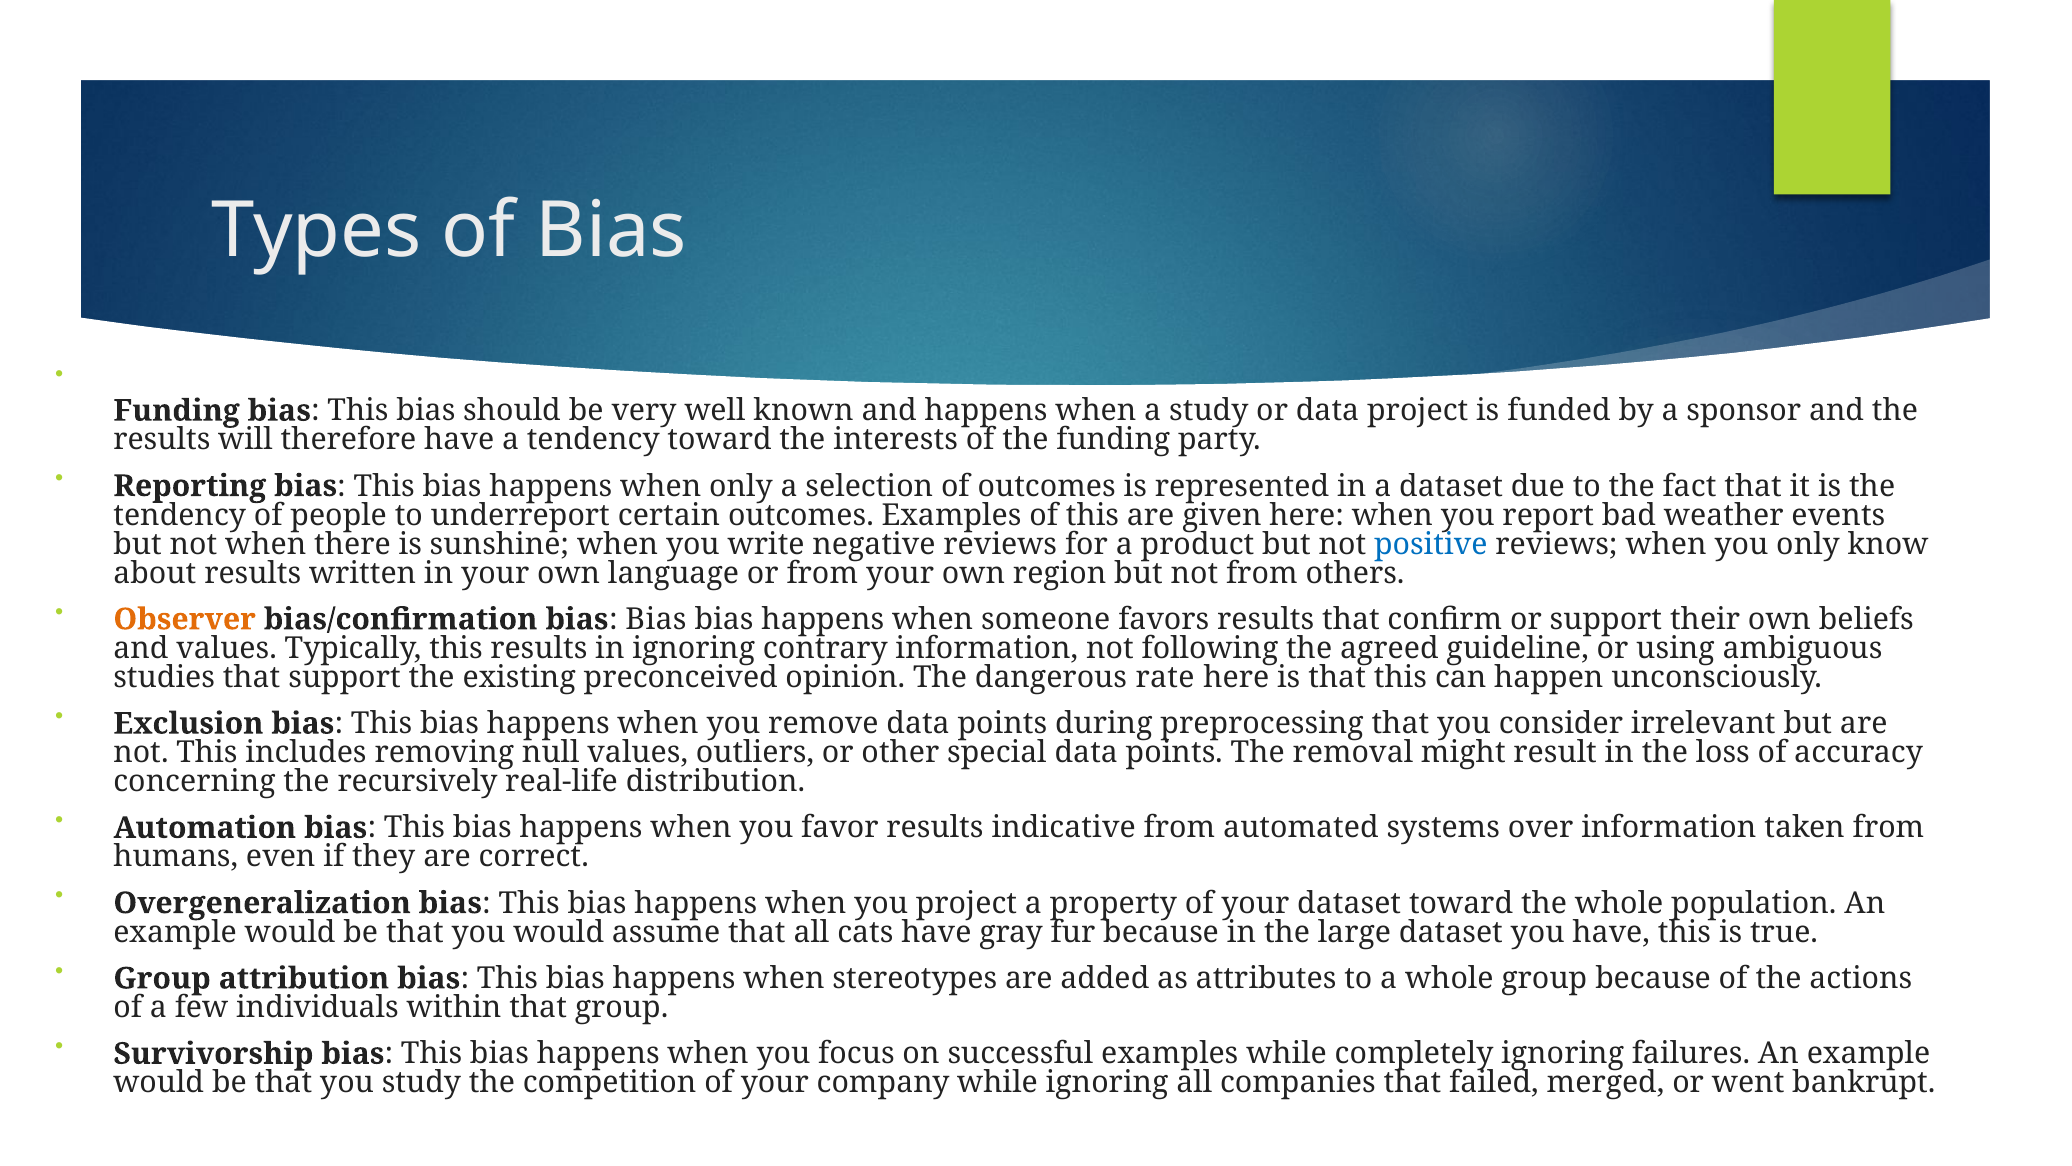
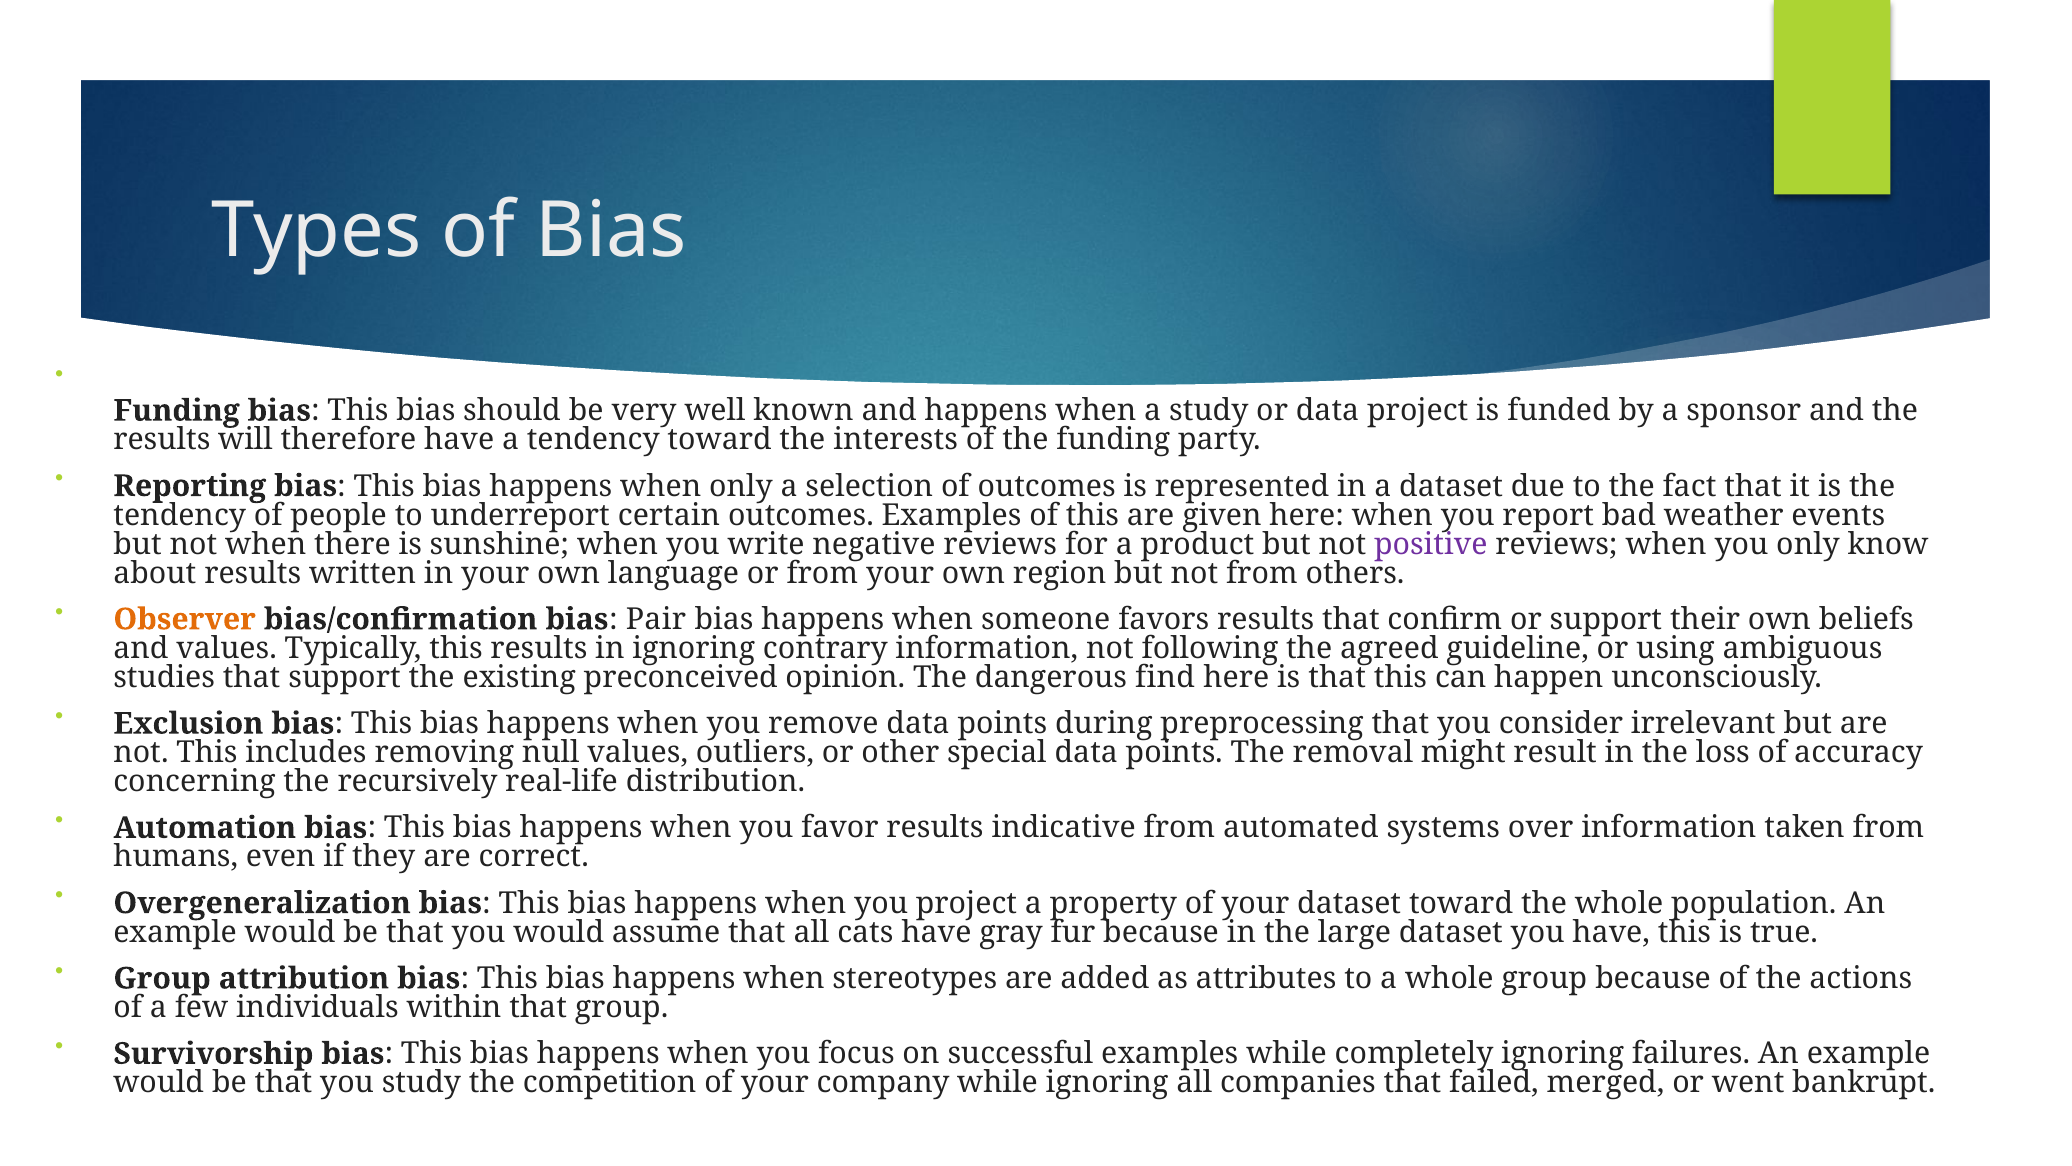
positive colour: blue -> purple
bias/confirmation bias Bias: Bias -> Pair
rate: rate -> find
